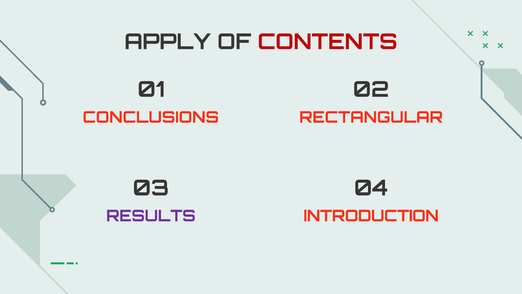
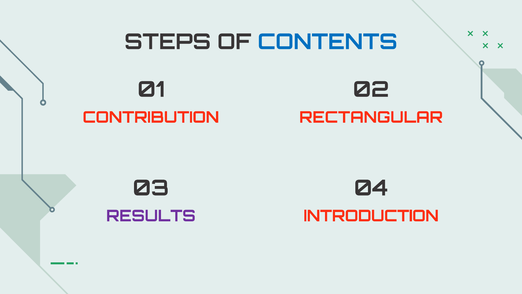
APPLY: APPLY -> STEPS
CONTENTS colour: red -> blue
CONCLUSIONS: CONCLUSIONS -> CONTRIBUTION
